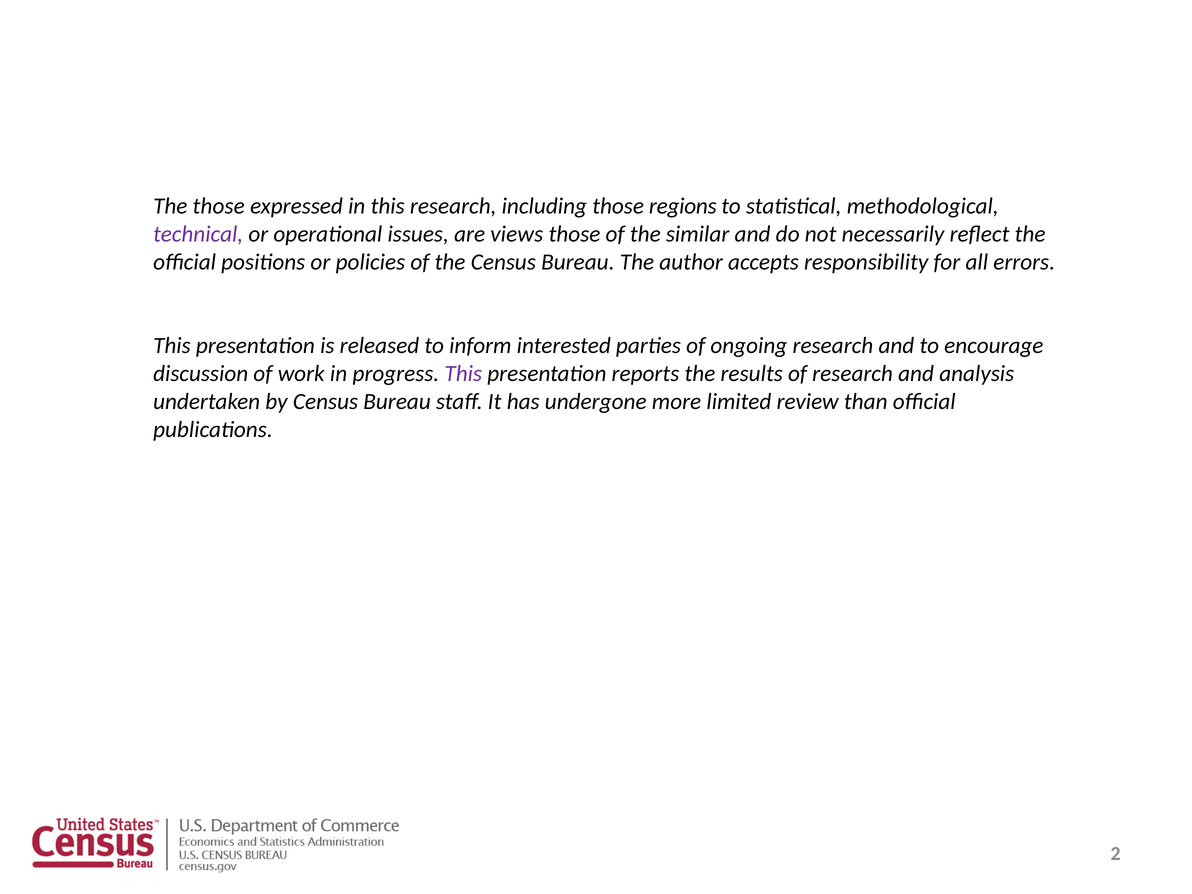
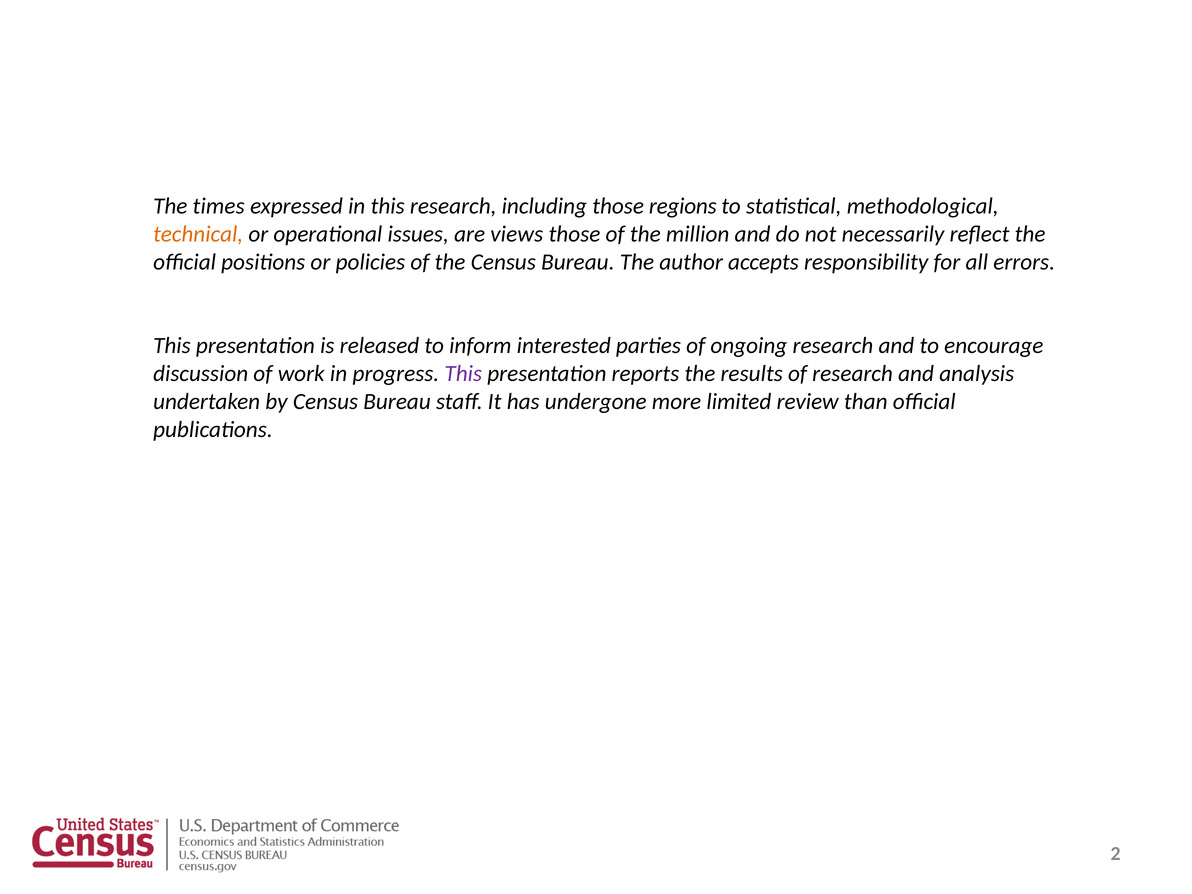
The those: those -> times
technical colour: purple -> orange
similar: similar -> million
